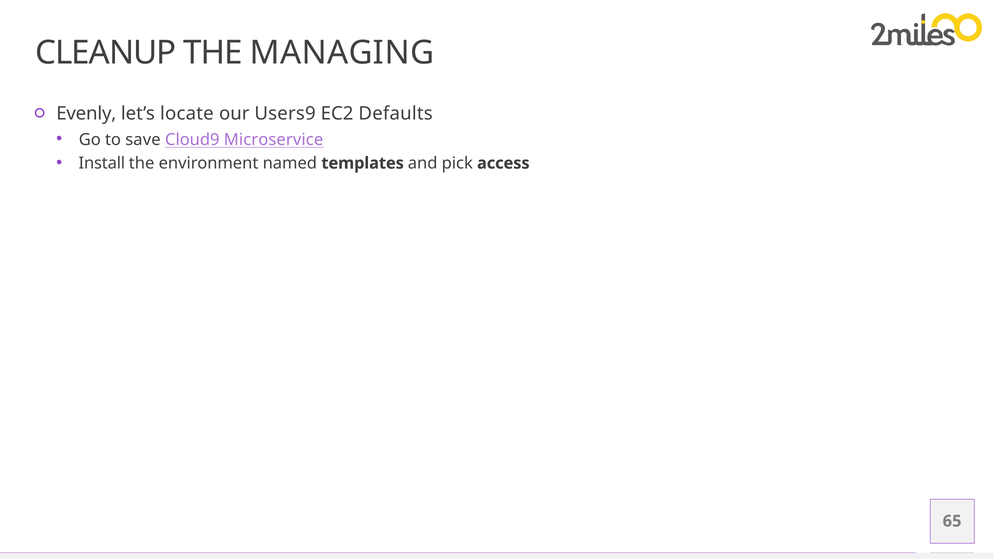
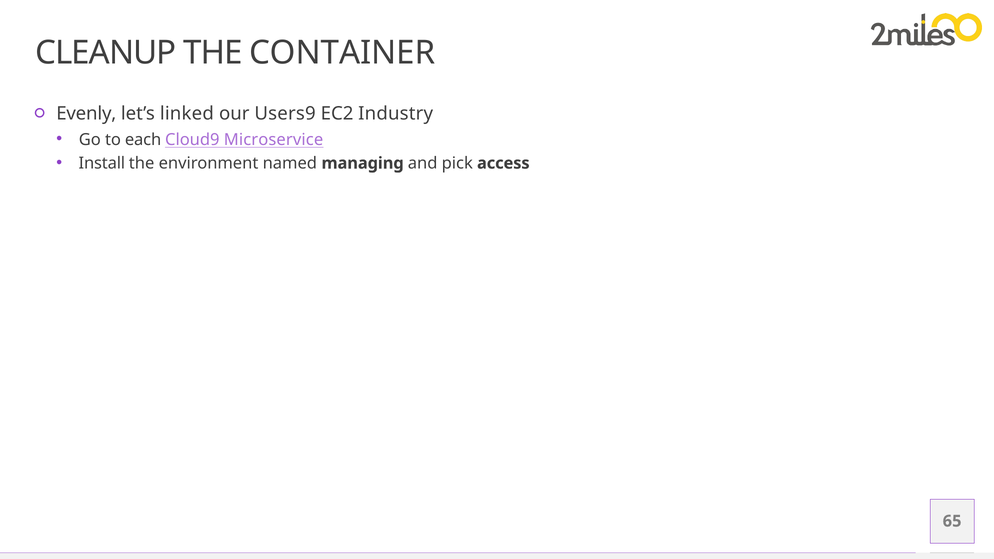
MANAGING: MANAGING -> CONTAINER
locate: locate -> linked
Defaults: Defaults -> Industry
save: save -> each
templates: templates -> managing
